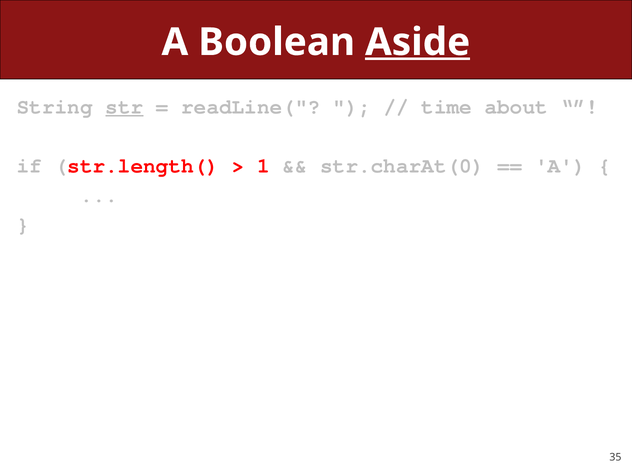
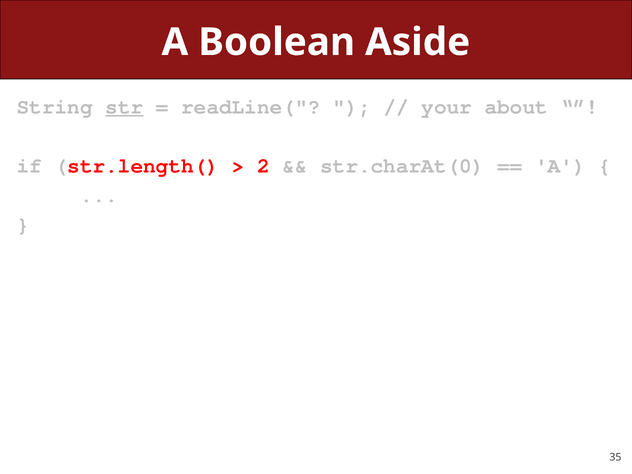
Aside underline: present -> none
time: time -> your
1: 1 -> 2
